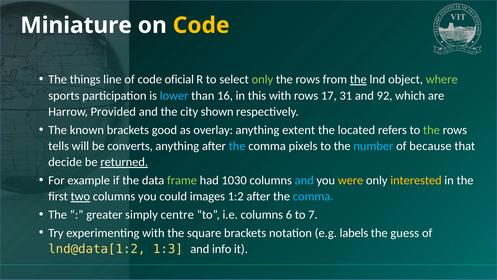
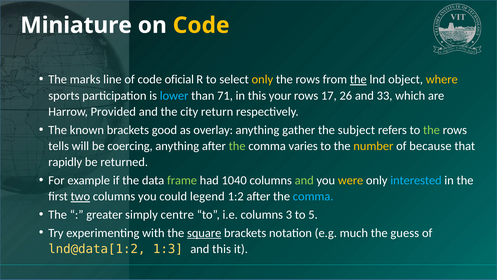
things: things -> marks
only at (262, 79) colour: light green -> yellow
where colour: light green -> yellow
16: 16 -> 71
this with: with -> your
31: 31 -> 26
92: 92 -> 33
shown: shown -> return
extent: extent -> gather
located: located -> subject
converts: converts -> coercing
the at (237, 146) colour: light blue -> light green
pixels: pixels -> varies
number colour: light blue -> yellow
decide: decide -> rapidly
returned underline: present -> none
1030: 1030 -> 1040
and at (304, 180) colour: light blue -> light green
interested colour: yellow -> light blue
images: images -> legend
6: 6 -> 3
7: 7 -> 5
square underline: none -> present
labels: labels -> much
and info: info -> this
